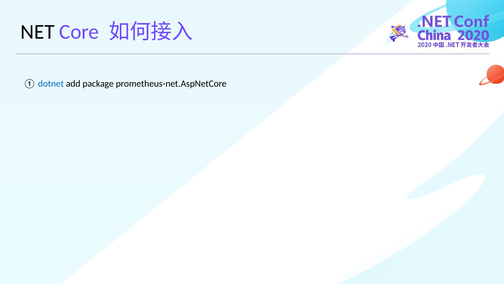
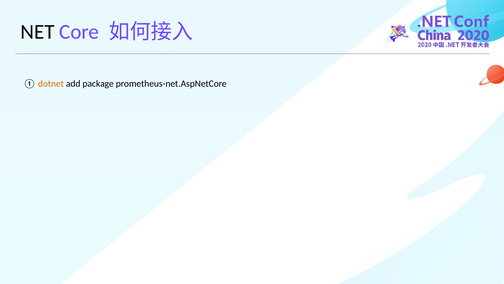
dotnet colour: blue -> orange
